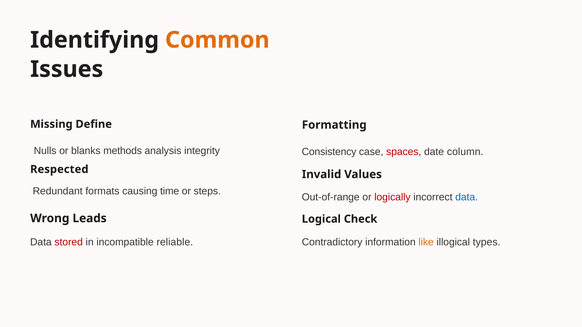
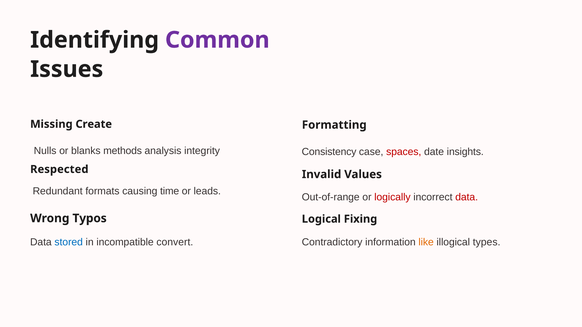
Common colour: orange -> purple
Define: Define -> Create
column: column -> insights
steps: steps -> leads
data at (467, 197) colour: blue -> red
Leads: Leads -> Typos
Check: Check -> Fixing
stored colour: red -> blue
reliable: reliable -> convert
